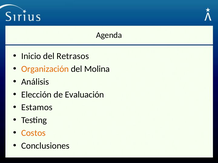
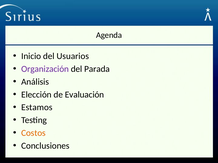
Retrasos: Retrasos -> Usuarios
Organización colour: orange -> purple
Molina: Molina -> Parada
